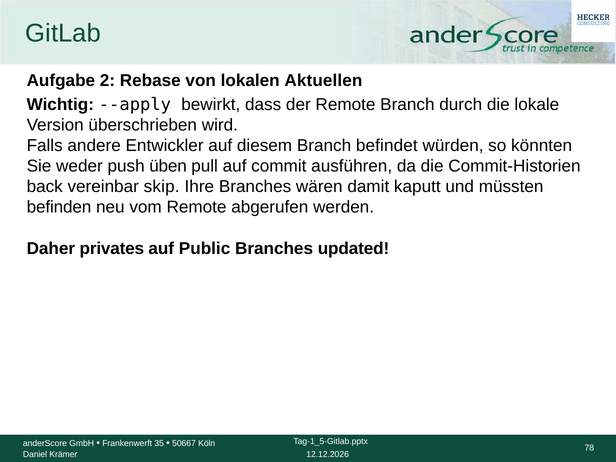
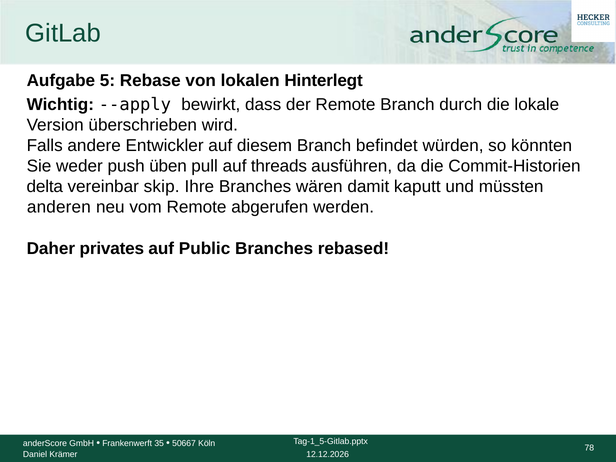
2: 2 -> 5
Aktuellen: Aktuellen -> Hinterlegt
commit: commit -> threads
back: back -> delta
befinden: befinden -> anderen
updated: updated -> rebased
